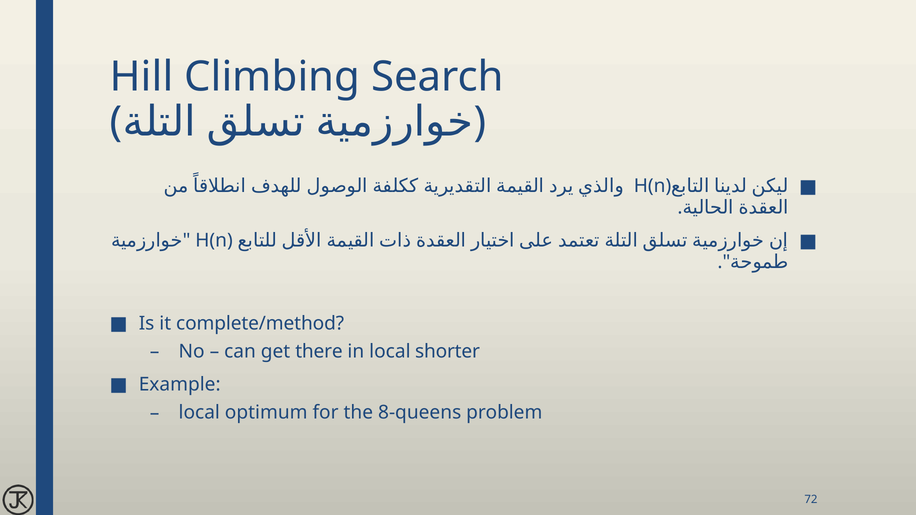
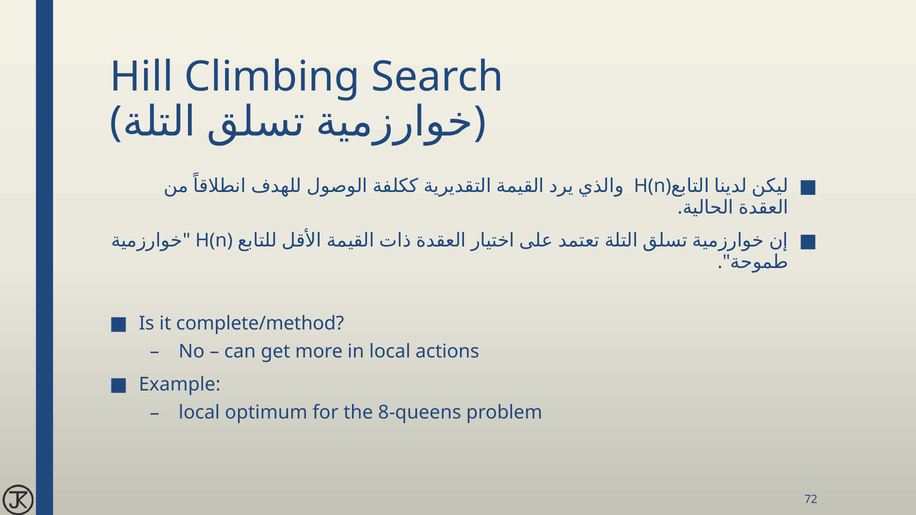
there: there -> more
shorter: shorter -> actions
